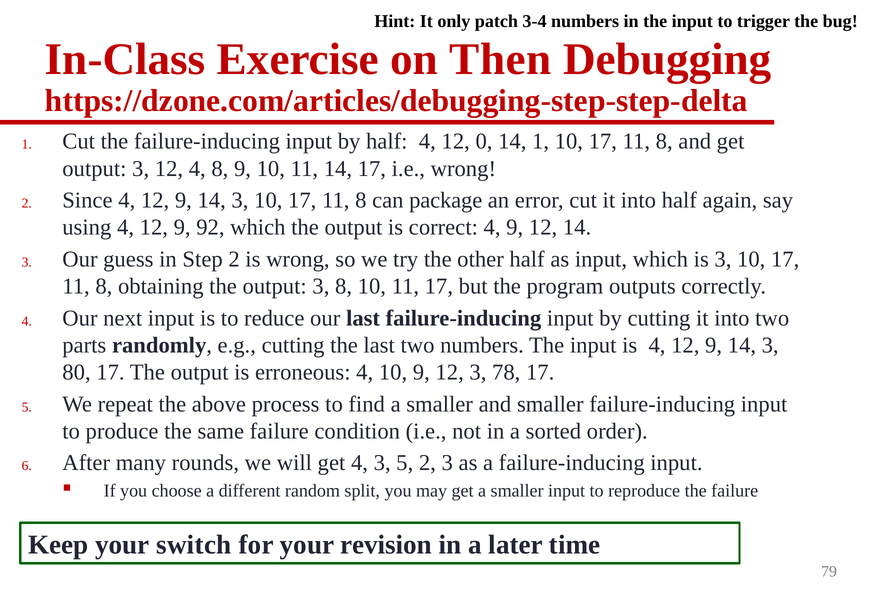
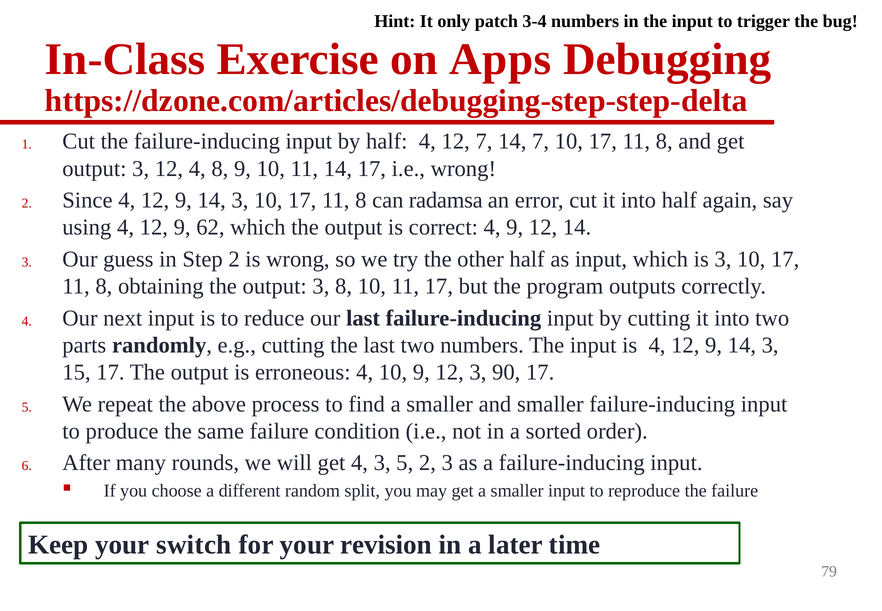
Then: Then -> Apps
12 0: 0 -> 7
14 1: 1 -> 7
package: package -> radamsa
92: 92 -> 62
80: 80 -> 15
78: 78 -> 90
